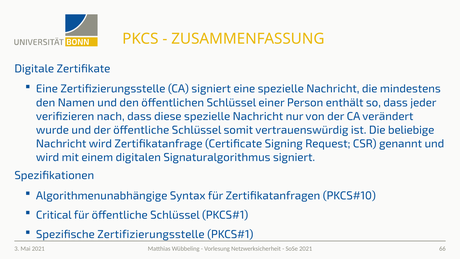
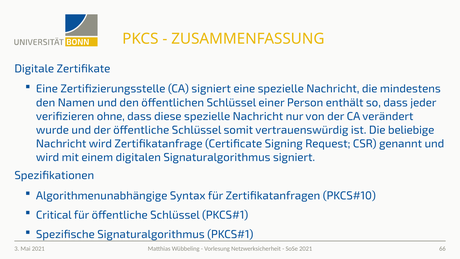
nach: nach -> ohne
Spezifische Zertifizierungsstelle: Zertifizierungsstelle -> Signaturalgorithmus
